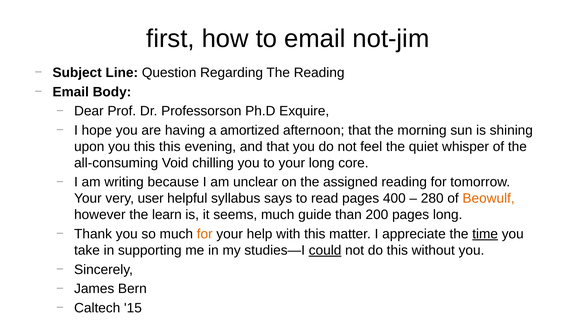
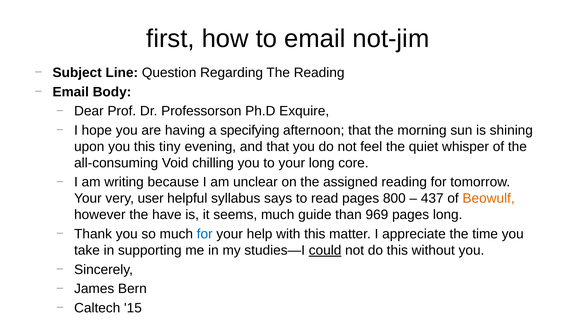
amortized: amortized -> specifying
this this: this -> tiny
400: 400 -> 800
280: 280 -> 437
learn: learn -> have
200: 200 -> 969
for at (205, 234) colour: orange -> blue
time underline: present -> none
